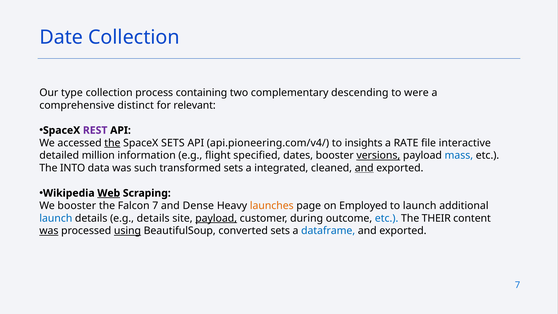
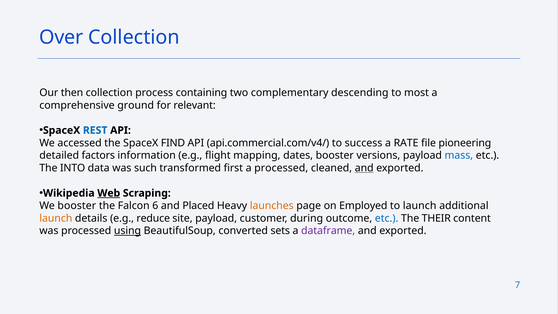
Date: Date -> Over
type: type -> then
were: were -> most
distinct: distinct -> ground
REST colour: purple -> blue
the at (112, 143) underline: present -> none
SpaceX SETS: SETS -> FIND
api.pioneering.com/v4/: api.pioneering.com/v4/ -> api.commercial.com/v4/
insights: insights -> success
interactive: interactive -> pioneering
million: million -> factors
specified: specified -> mapping
versions underline: present -> none
transformed sets: sets -> first
a integrated: integrated -> processed
Falcon 7: 7 -> 6
Dense: Dense -> Placed
launch at (56, 218) colour: blue -> orange
e.g details: details -> reduce
payload at (216, 218) underline: present -> none
was at (49, 231) underline: present -> none
dataframe colour: blue -> purple
